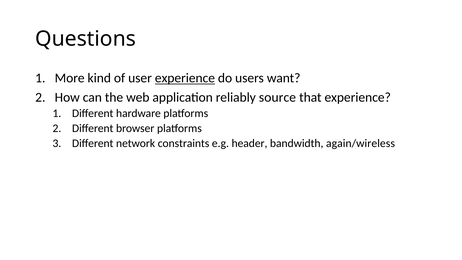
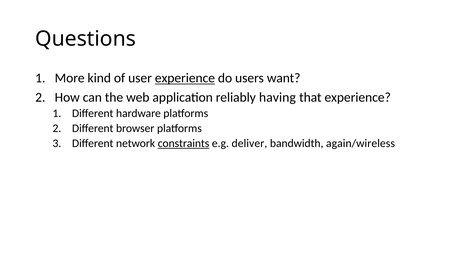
source: source -> having
constraints underline: none -> present
header: header -> deliver
